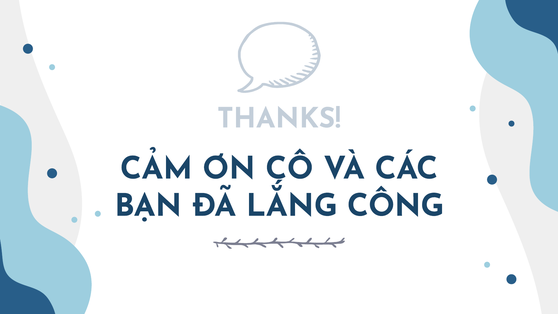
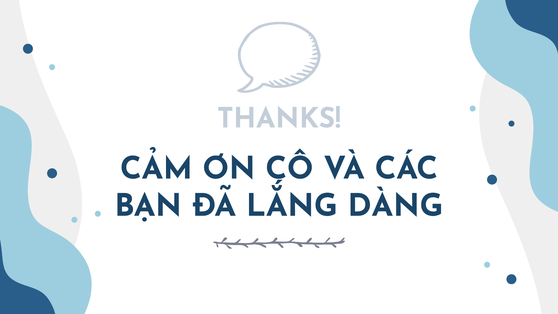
CÔNG: CÔNG -> DÀNG
